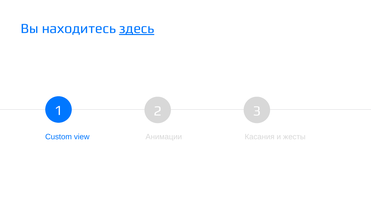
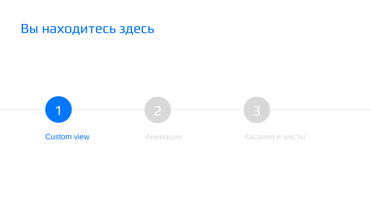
здесь underline: present -> none
